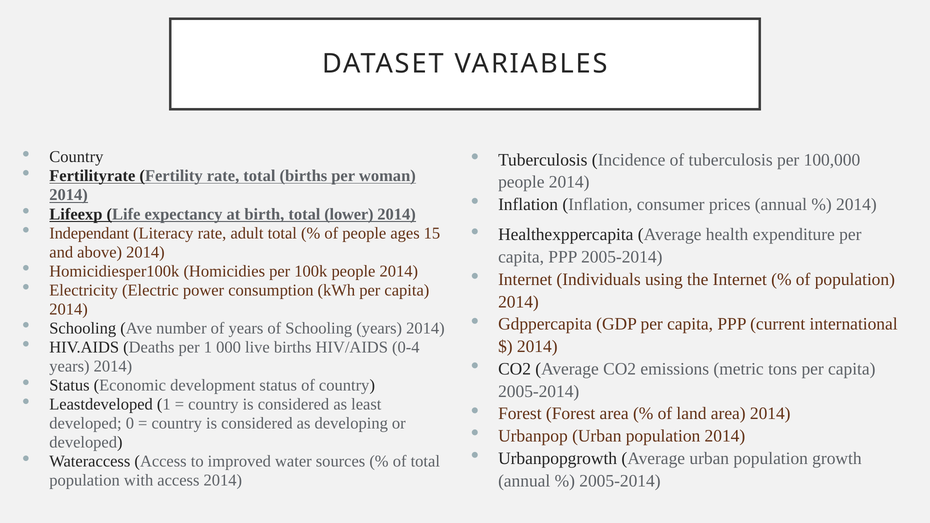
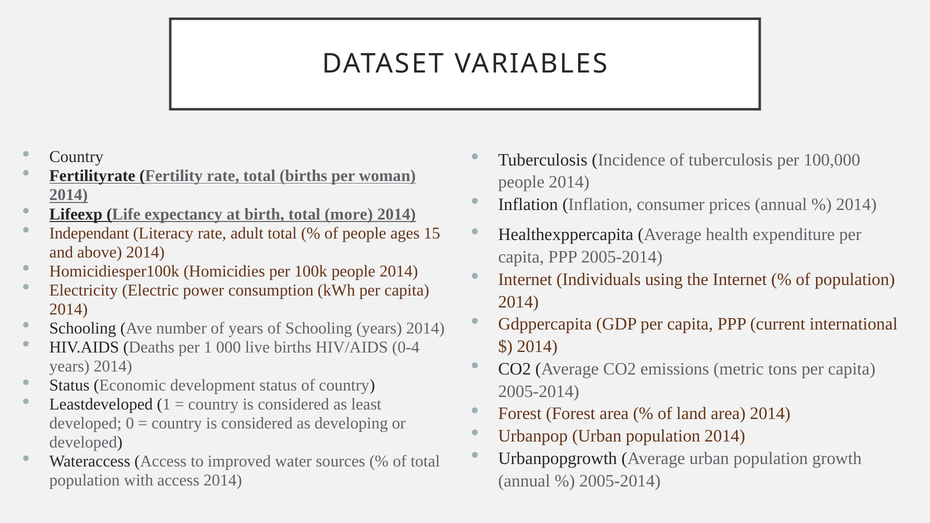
lower: lower -> more
